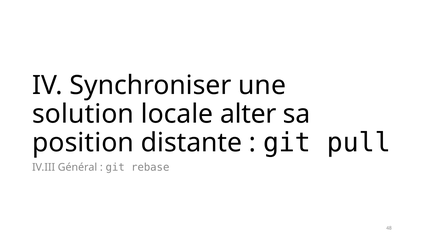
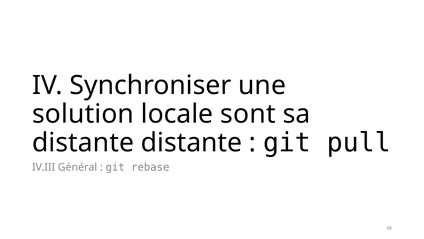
alter: alter -> sont
position at (83, 143): position -> distante
